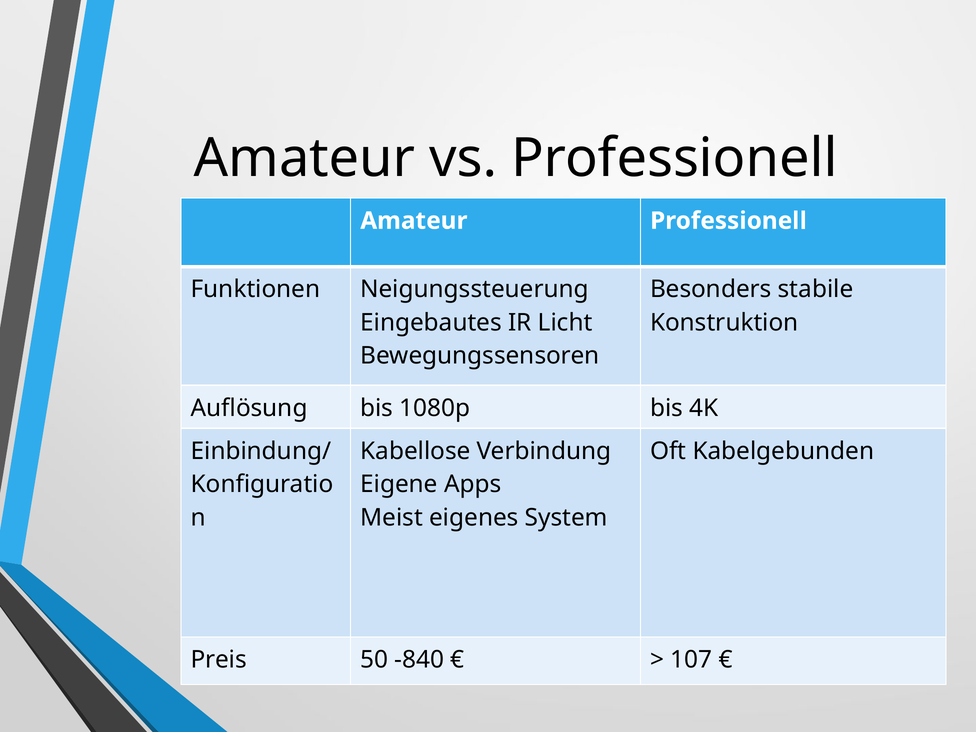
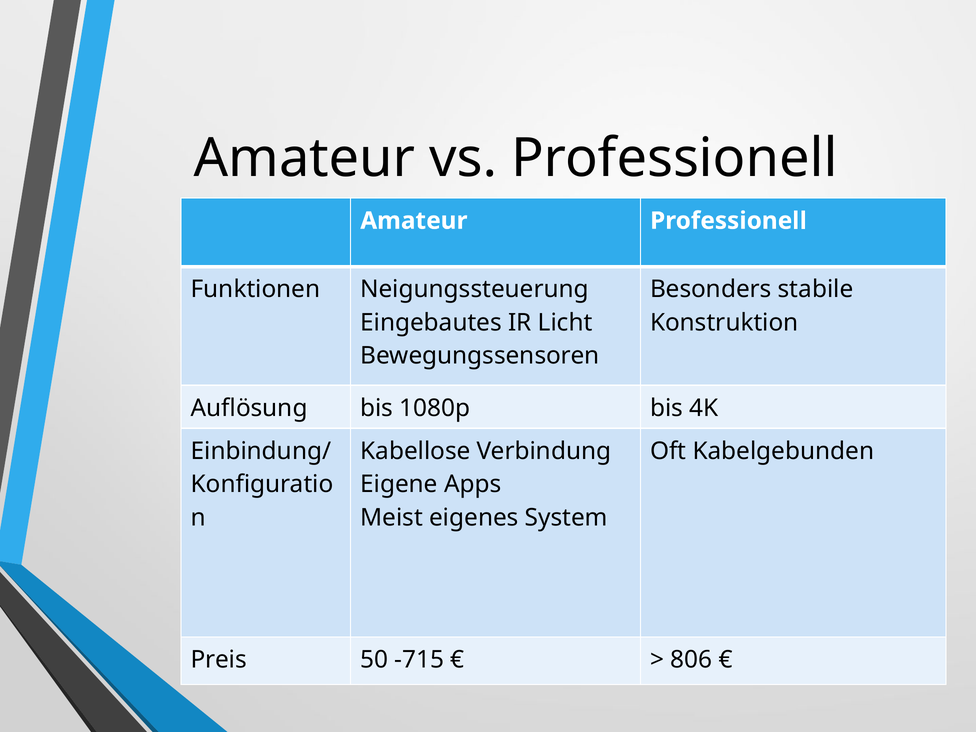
-840: -840 -> -715
107: 107 -> 806
